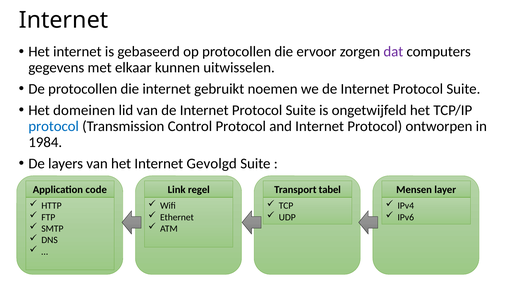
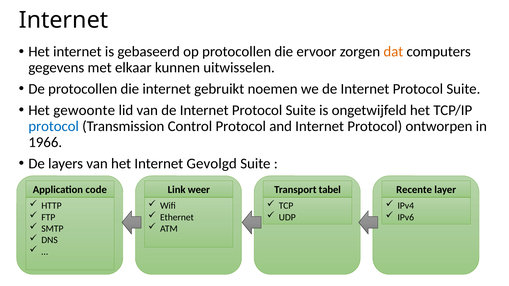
dat colour: purple -> orange
domeinen: domeinen -> gewoonte
1984: 1984 -> 1966
regel: regel -> weer
Mensen: Mensen -> Recente
